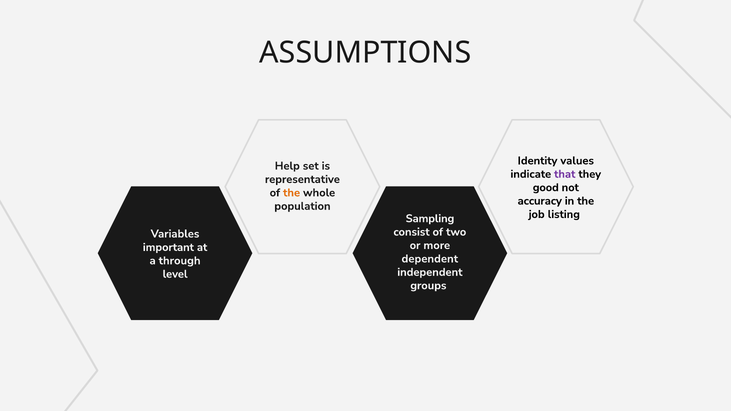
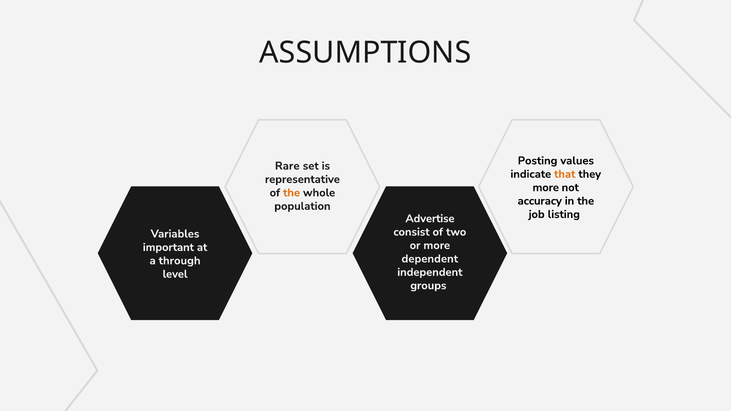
Identity: Identity -> Posting
Help: Help -> Rare
that colour: purple -> orange
good at (546, 188): good -> more
Sampling: Sampling -> Advertise
